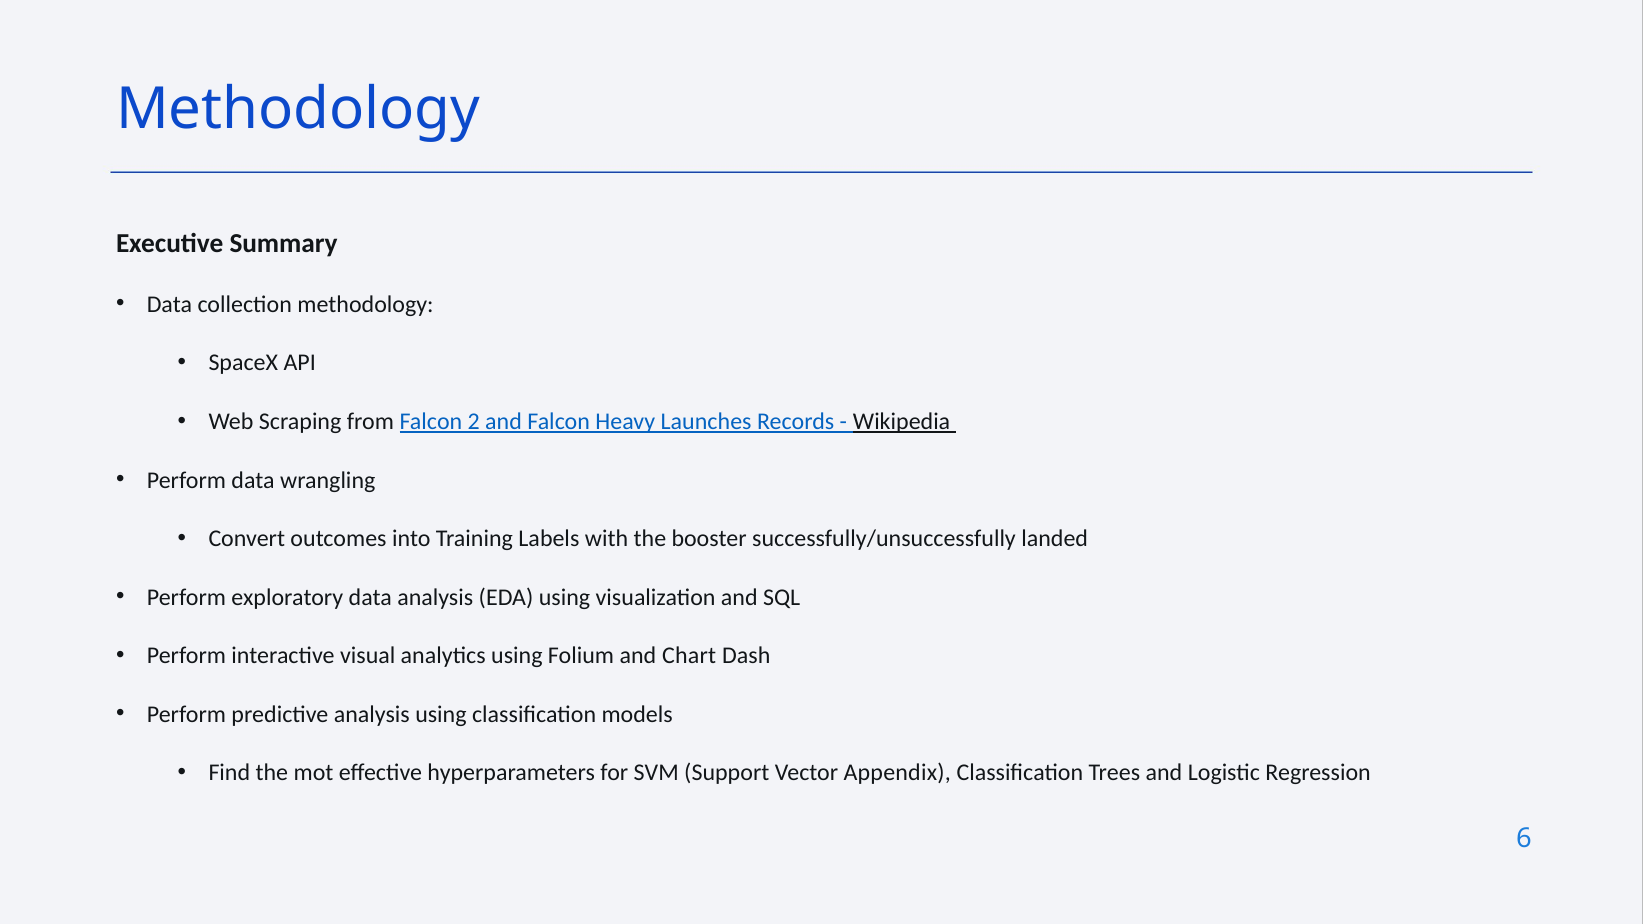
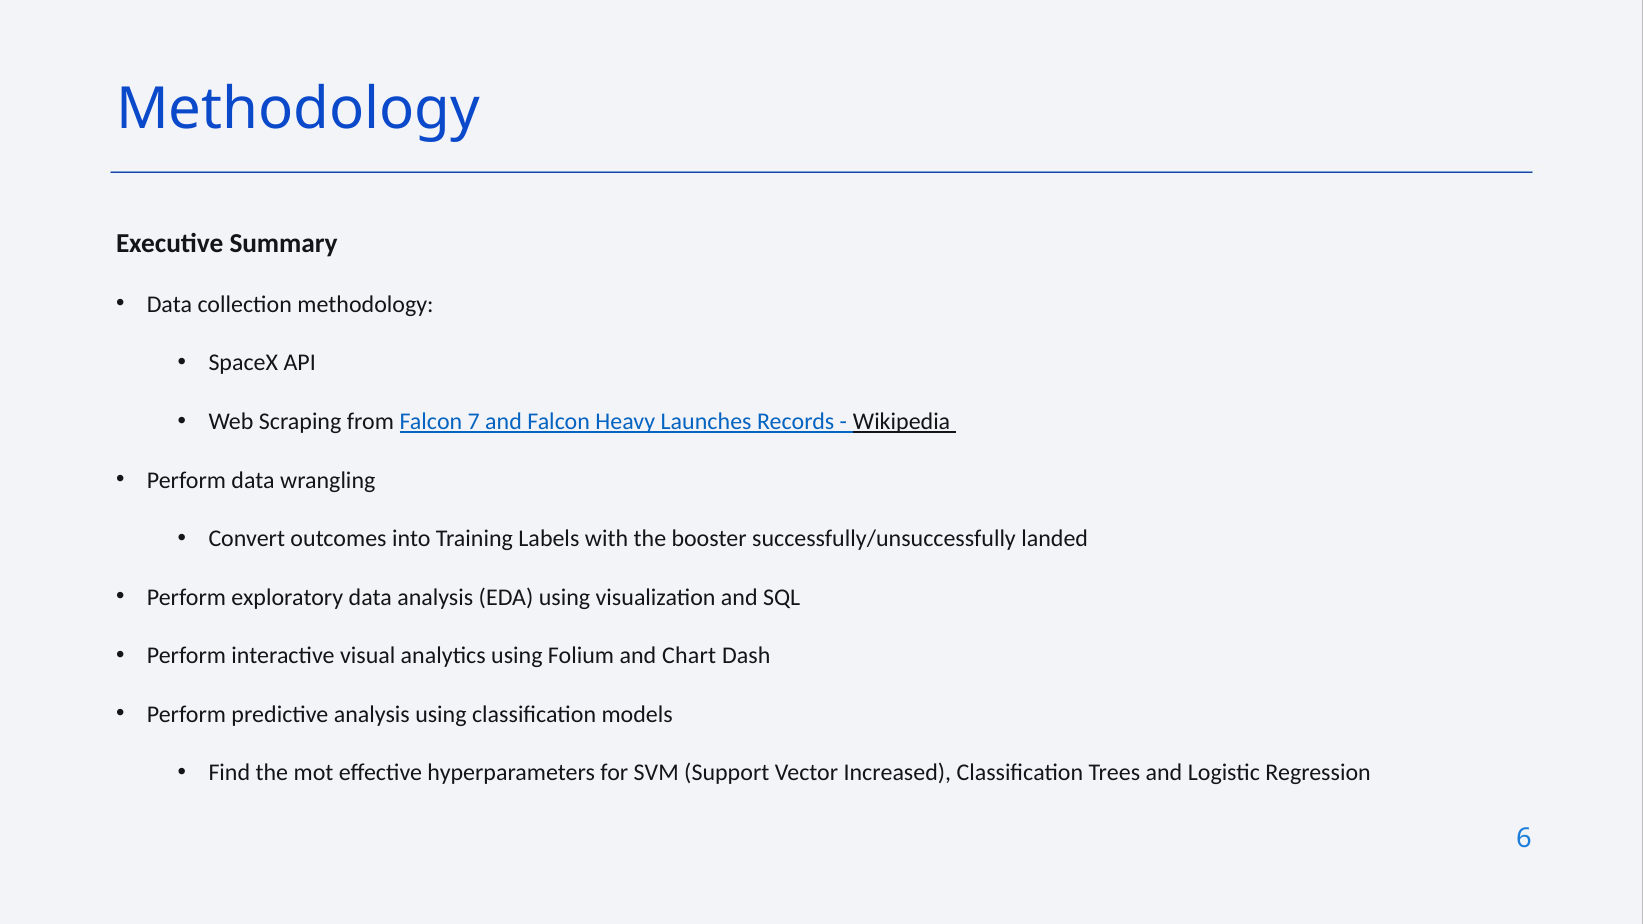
2: 2 -> 7
Appendix: Appendix -> Increased
